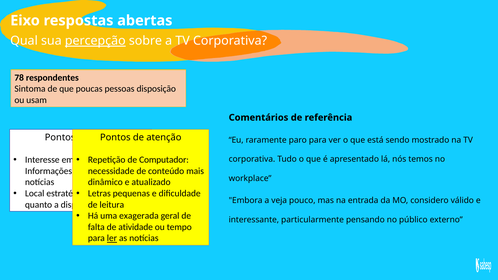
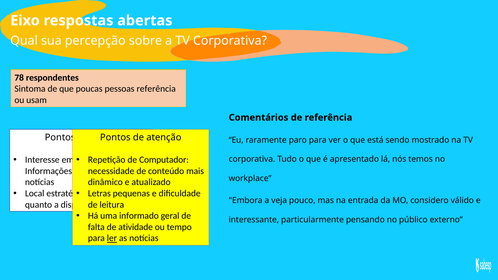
percepção underline: present -> none
pessoas disposição: disposição -> referência
exagerada: exagerada -> informado
